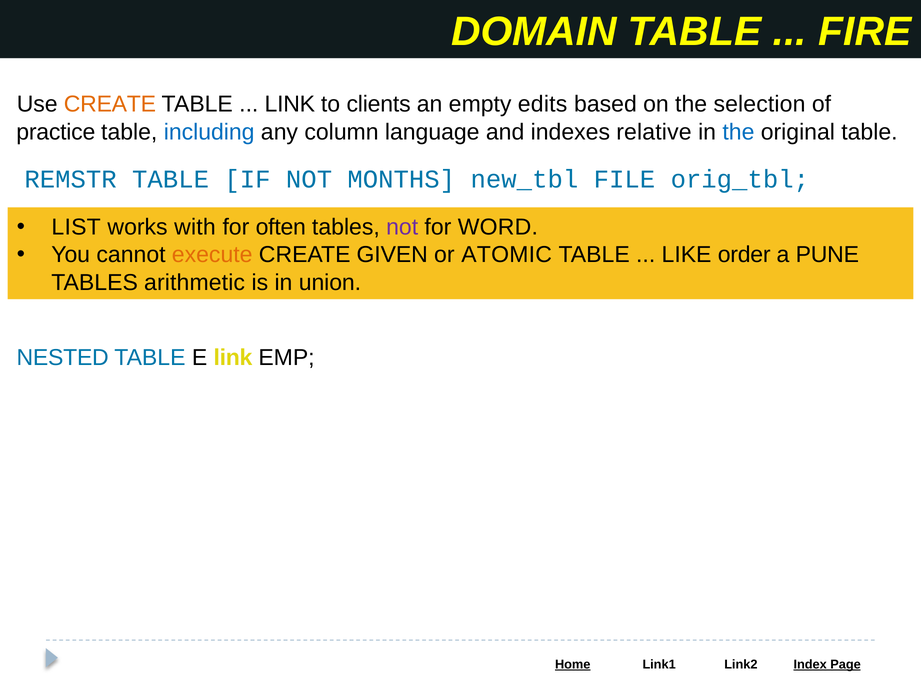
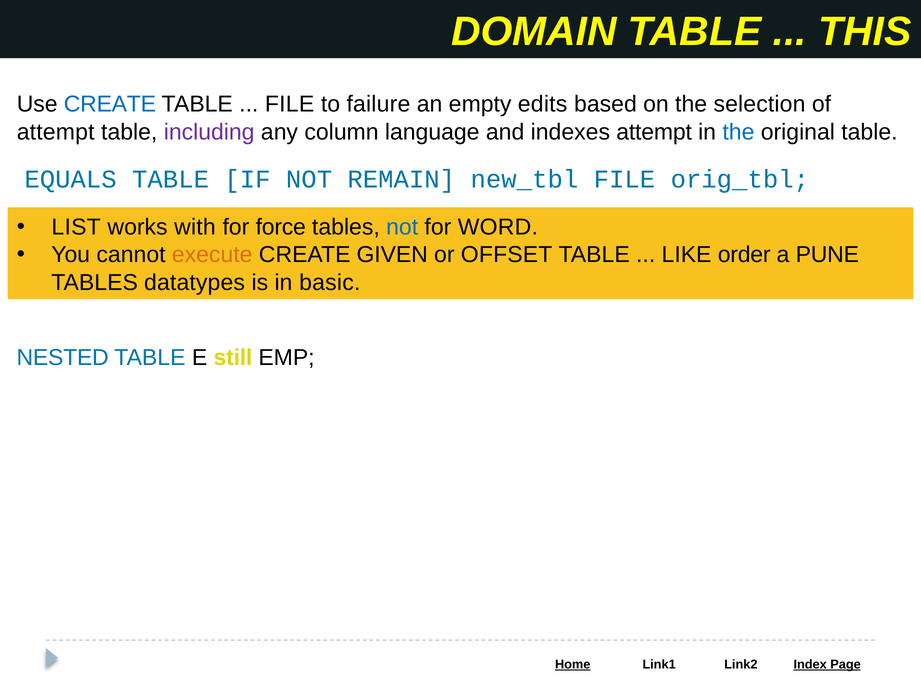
FIRE: FIRE -> THIS
CREATE at (110, 104) colour: orange -> blue
LINK at (290, 104): LINK -> FILE
clients: clients -> failure
practice at (56, 132): practice -> attempt
including colour: blue -> purple
indexes relative: relative -> attempt
REMSTR: REMSTR -> EQUALS
MONTHS: MONTHS -> REMAIN
often: often -> force
not at (402, 227) colour: purple -> blue
ATOMIC: ATOMIC -> OFFSET
arithmetic: arithmetic -> datatypes
union: union -> basic
E link: link -> still
